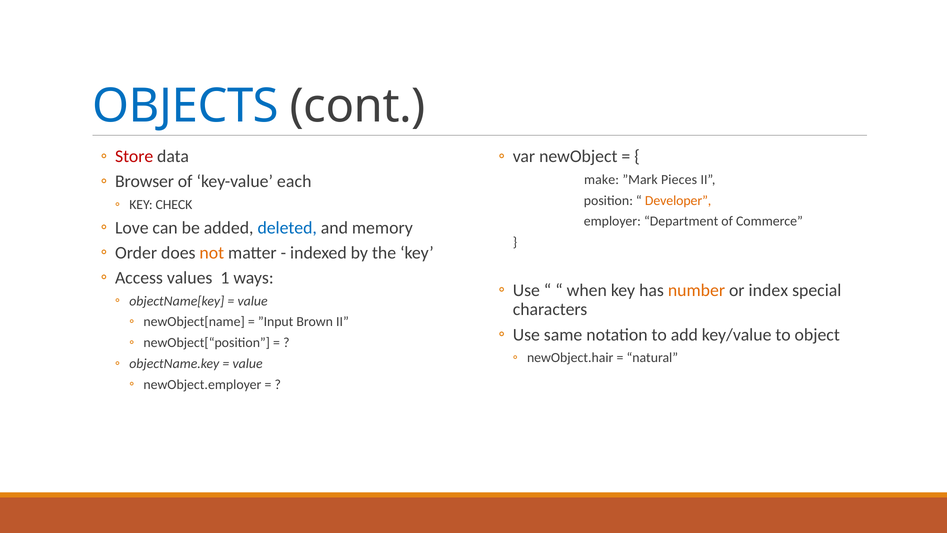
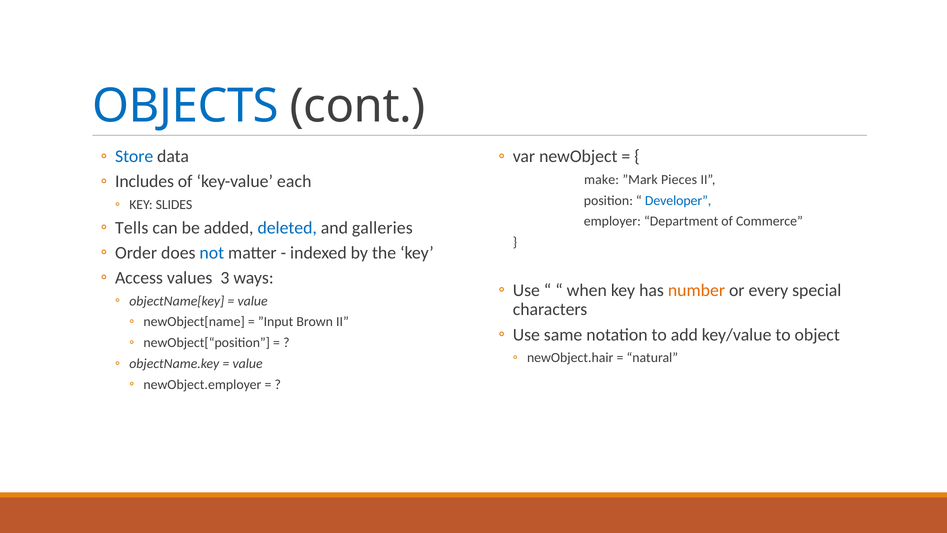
Store colour: red -> blue
Browser: Browser -> Includes
Developer colour: orange -> blue
CHECK: CHECK -> SLIDES
Love: Love -> Tells
memory: memory -> galleries
not colour: orange -> blue
1: 1 -> 3
index: index -> every
